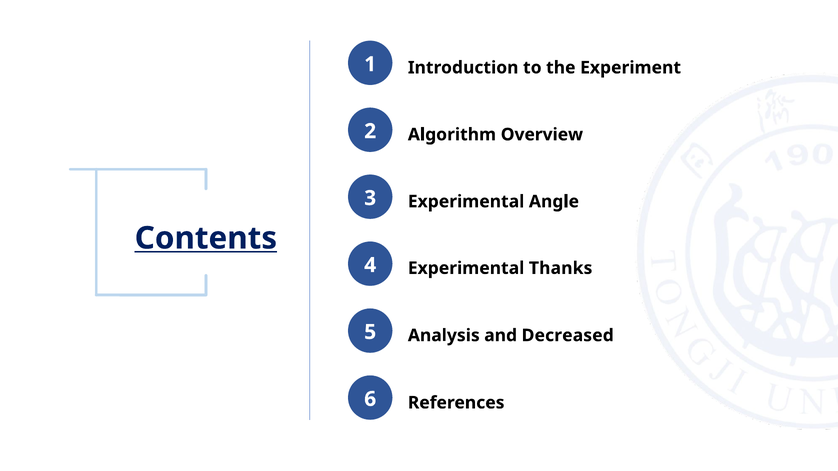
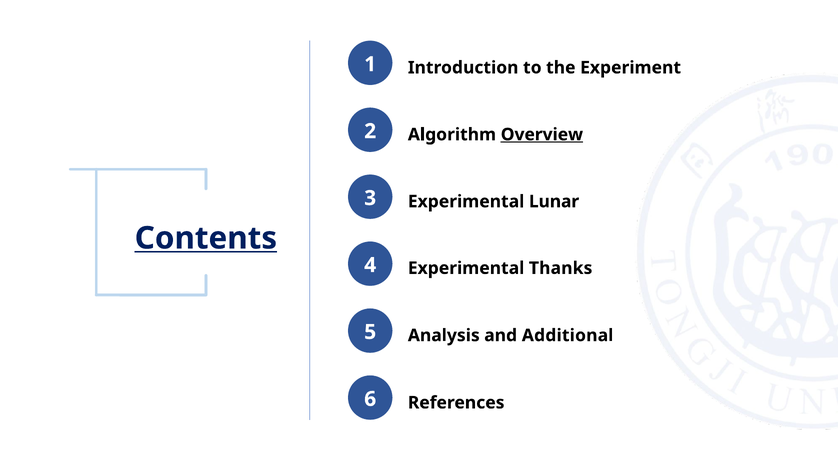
Overview underline: none -> present
Angle: Angle -> Lunar
Decreased: Decreased -> Additional
